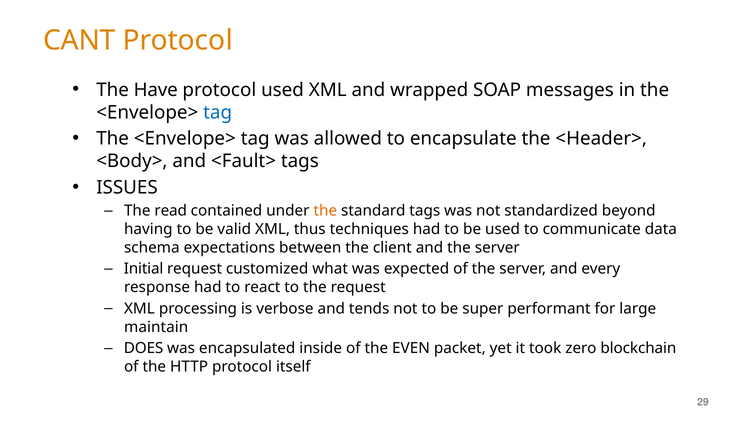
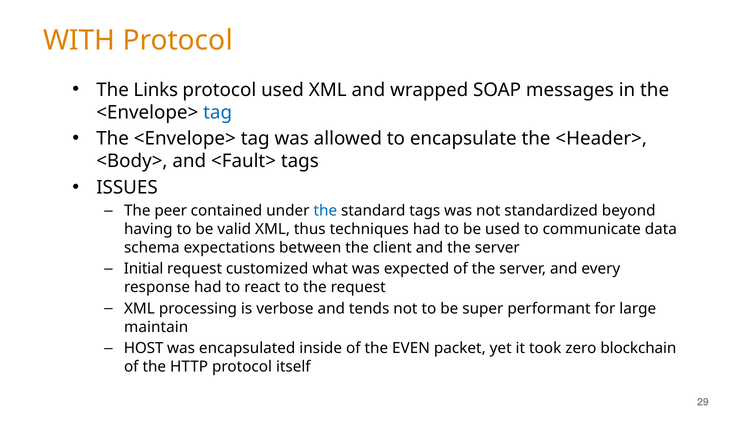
CANT: CANT -> WITH
Have: Have -> Links
read: read -> peer
the at (325, 211) colour: orange -> blue
DOES: DOES -> HOST
